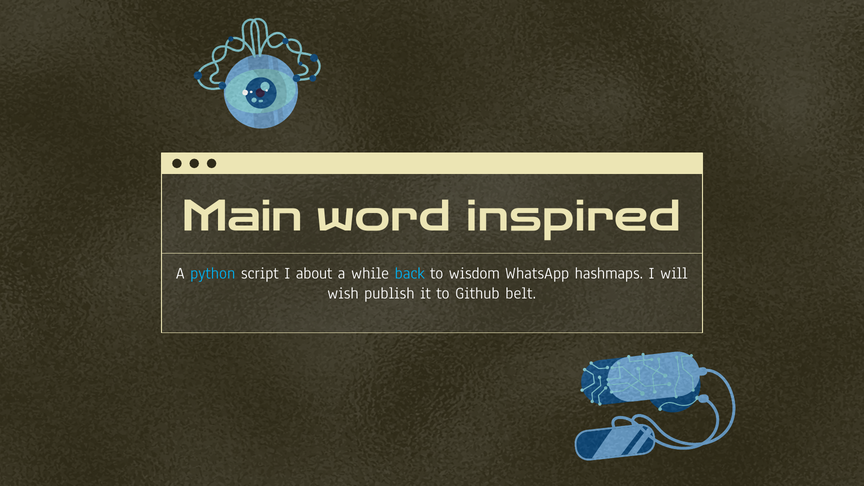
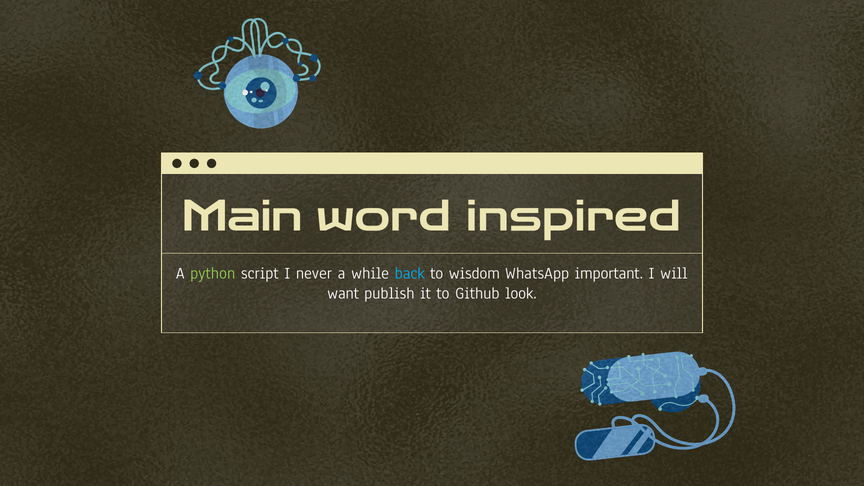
python colour: light blue -> light green
about: about -> never
hashmaps: hashmaps -> important
wish: wish -> want
belt: belt -> look
